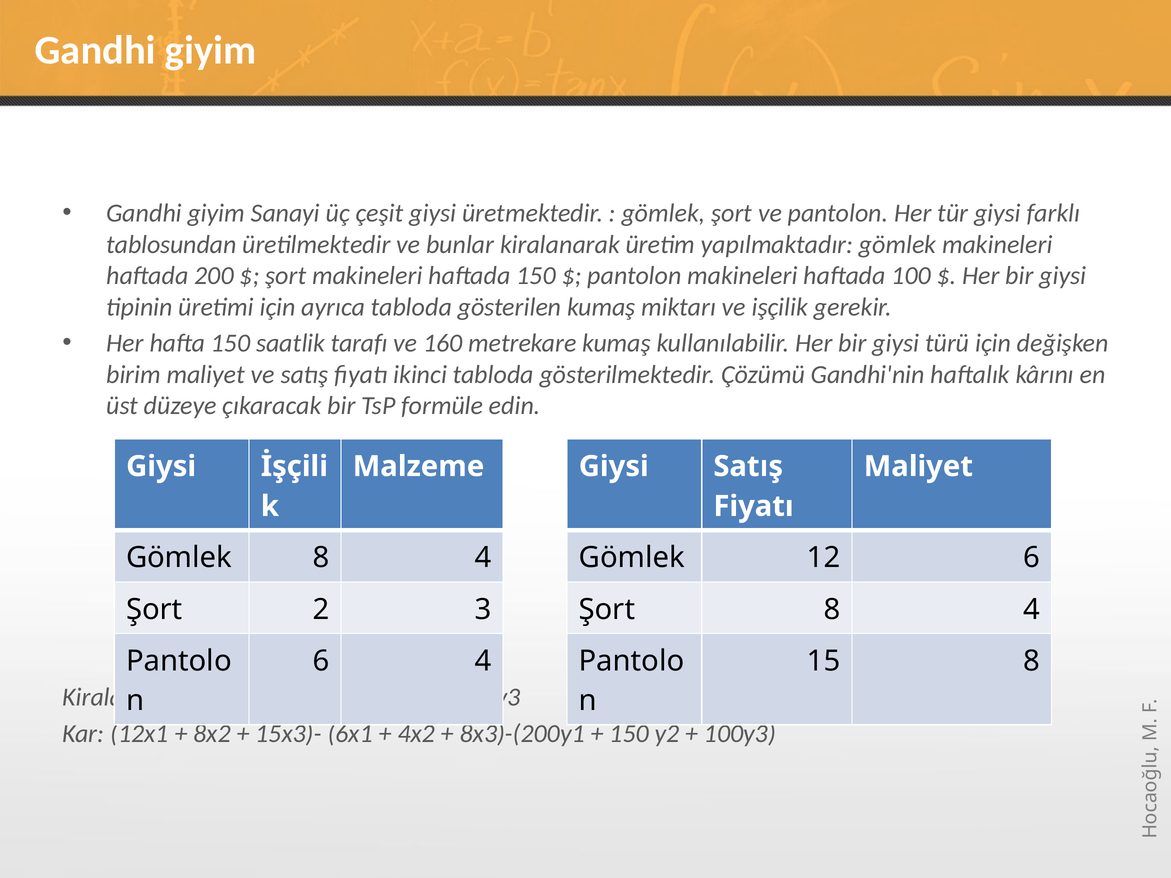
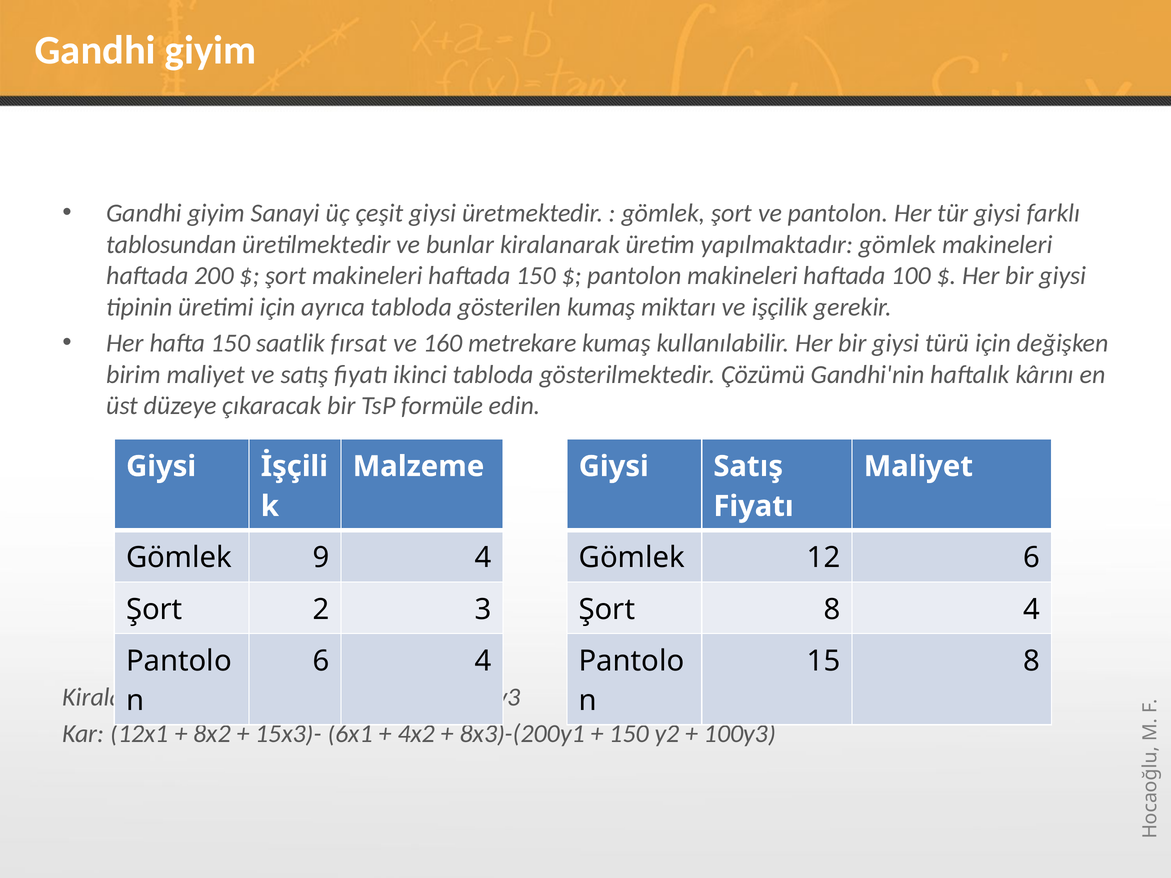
tarafı: tarafı -> fırsat
Gömlek 8: 8 -> 9
